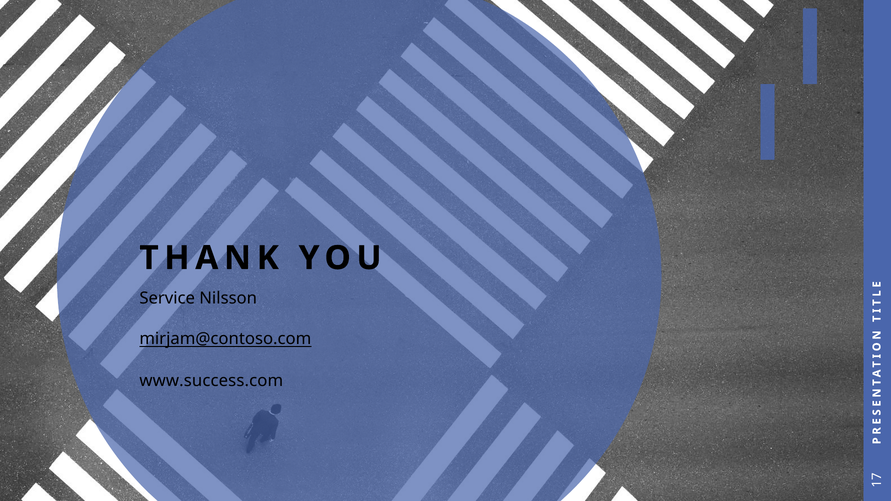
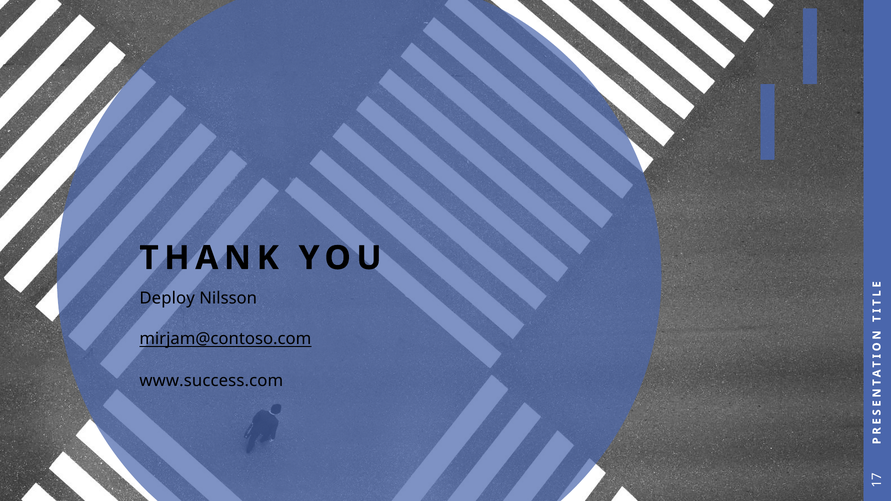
Service: Service -> Deploy
